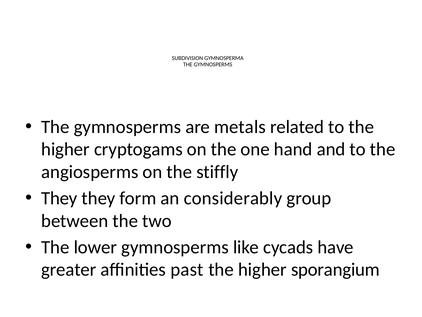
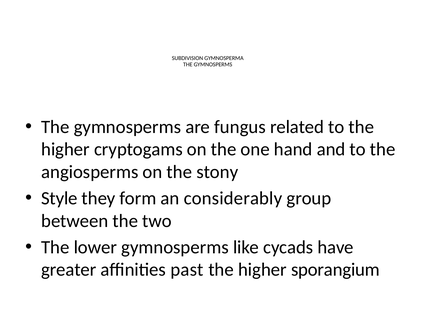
metals: metals -> fungus
stiffly: stiffly -> stony
They at (59, 198): They -> Style
